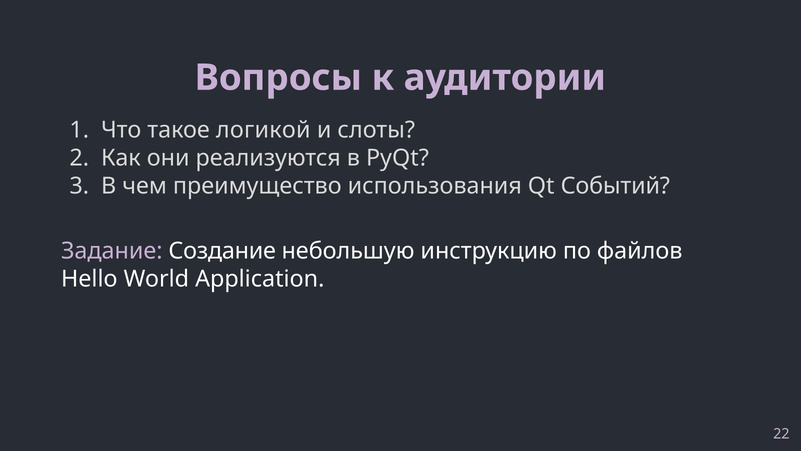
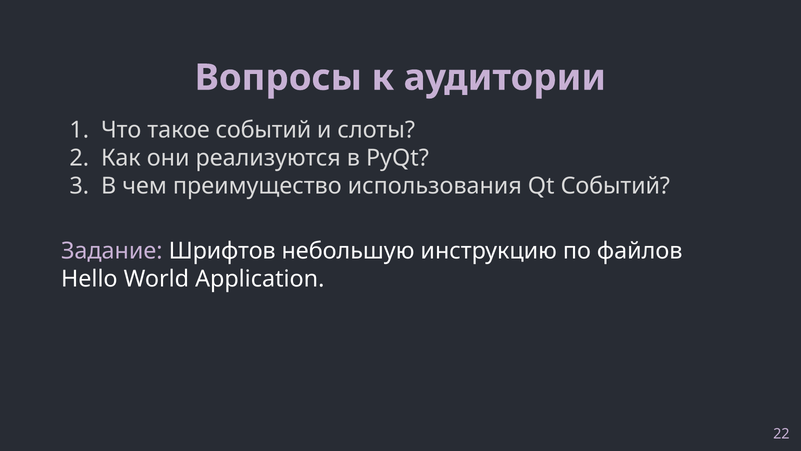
такое логикой: логикой -> событий
Создание: Создание -> Шрифтов
